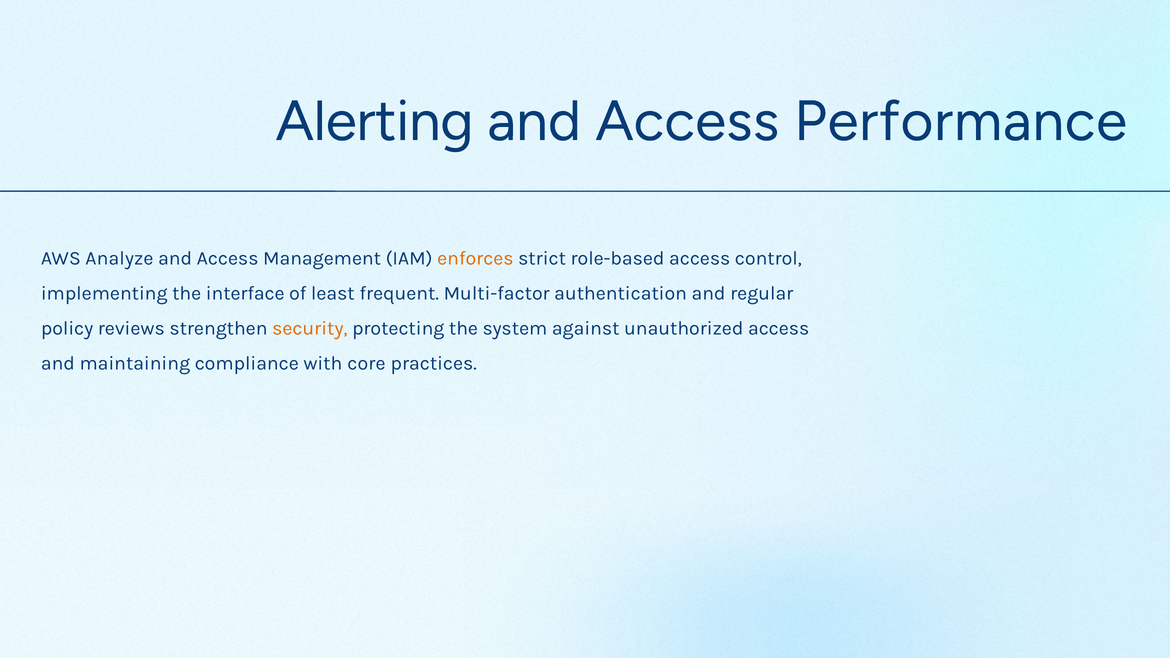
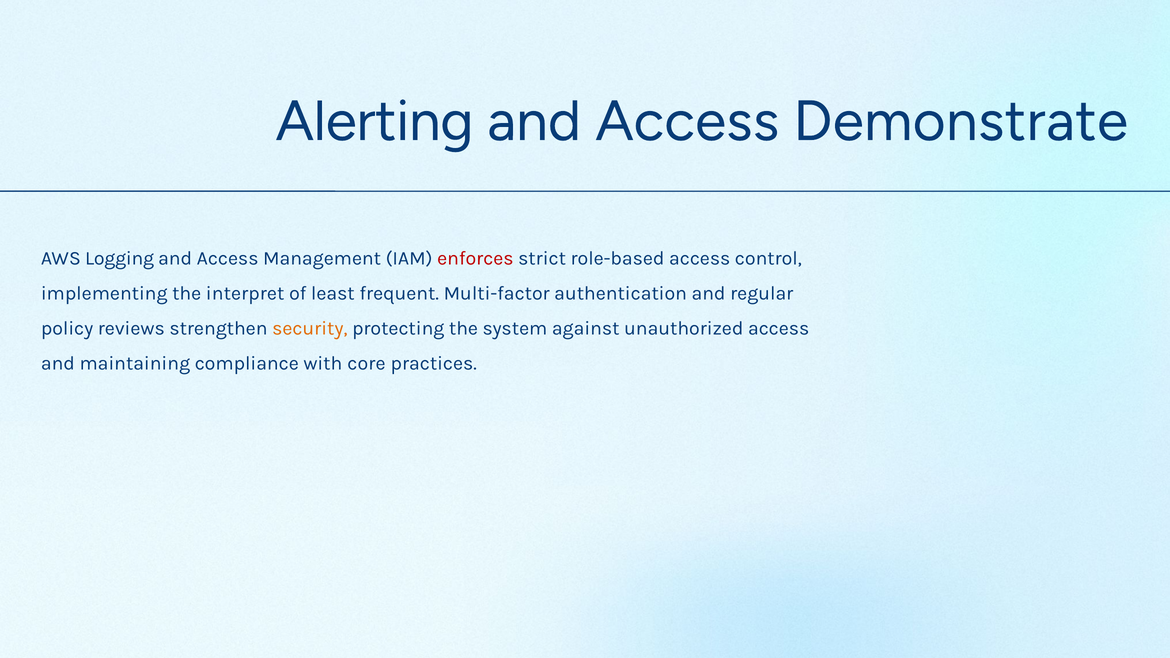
Performance: Performance -> Demonstrate
Analyze: Analyze -> Logging
enforces colour: orange -> red
interface: interface -> interpret
